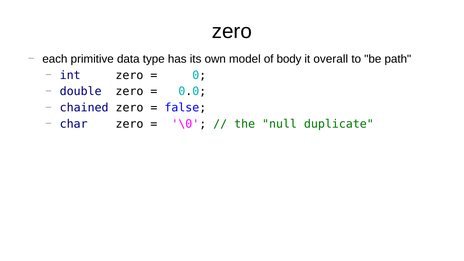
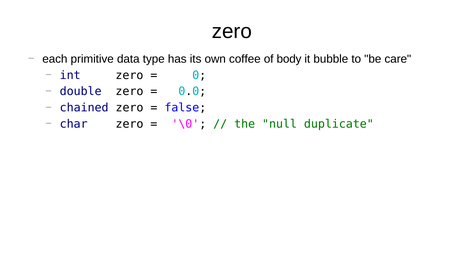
model: model -> coffee
overall: overall -> bubble
path: path -> care
